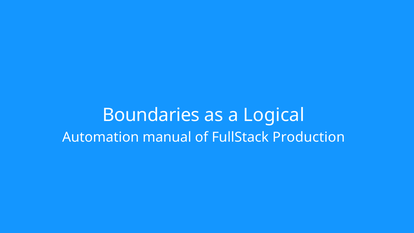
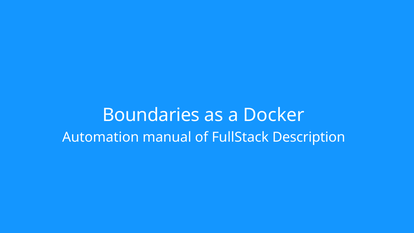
Logical: Logical -> Docker
Production: Production -> Description
